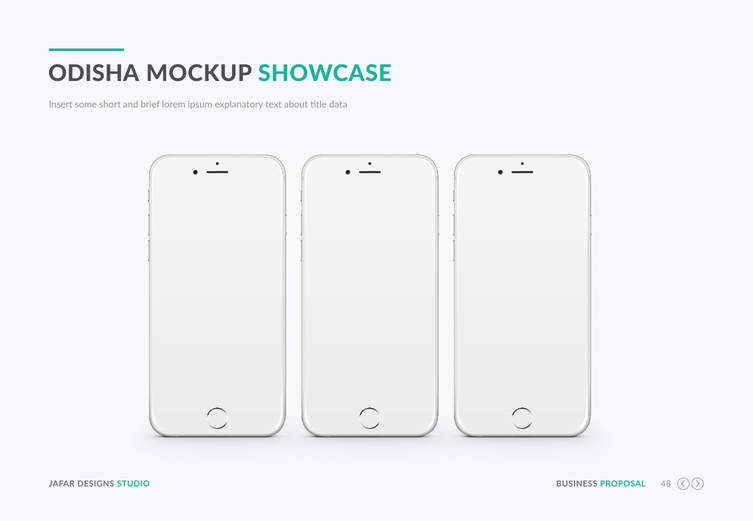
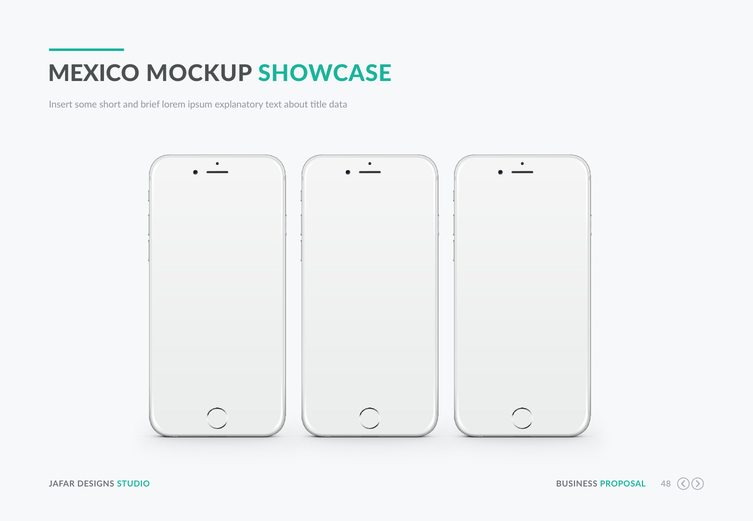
ODISHA: ODISHA -> MEXICO
